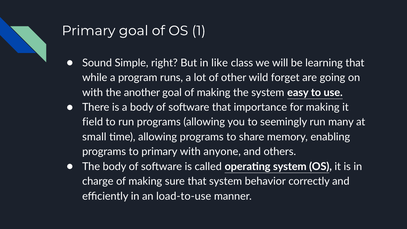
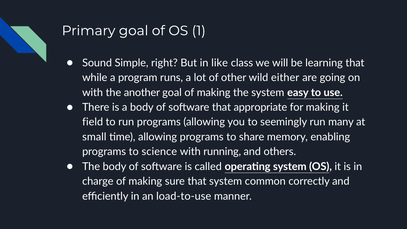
forget: forget -> either
importance: importance -> appropriate
to primary: primary -> science
anyone: anyone -> running
behavior: behavior -> common
